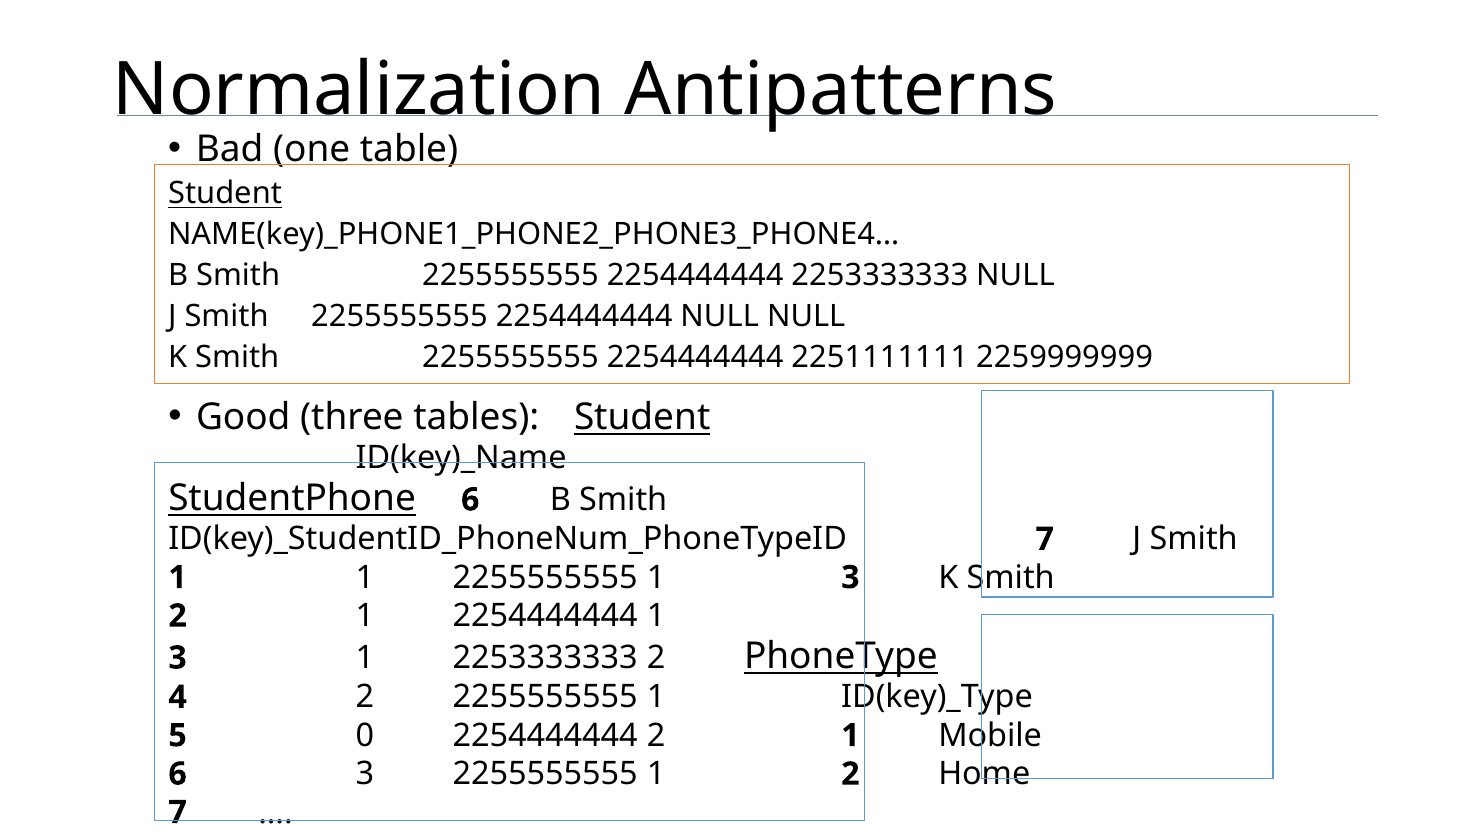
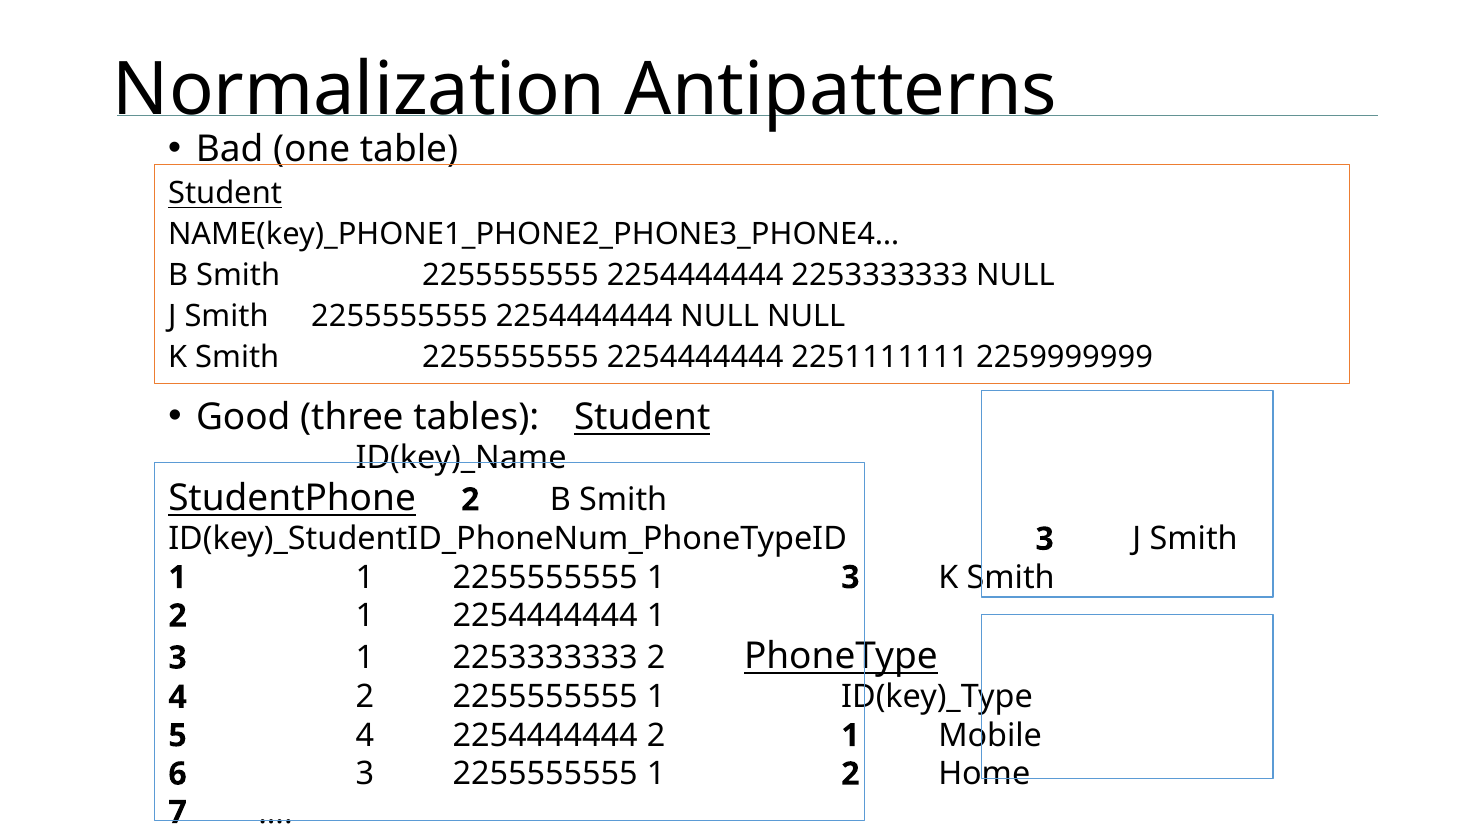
StudentPhone 6: 6 -> 2
ID(key)_StudentID_PhoneNum_PhoneTypeID 7: 7 -> 3
5 0: 0 -> 4
